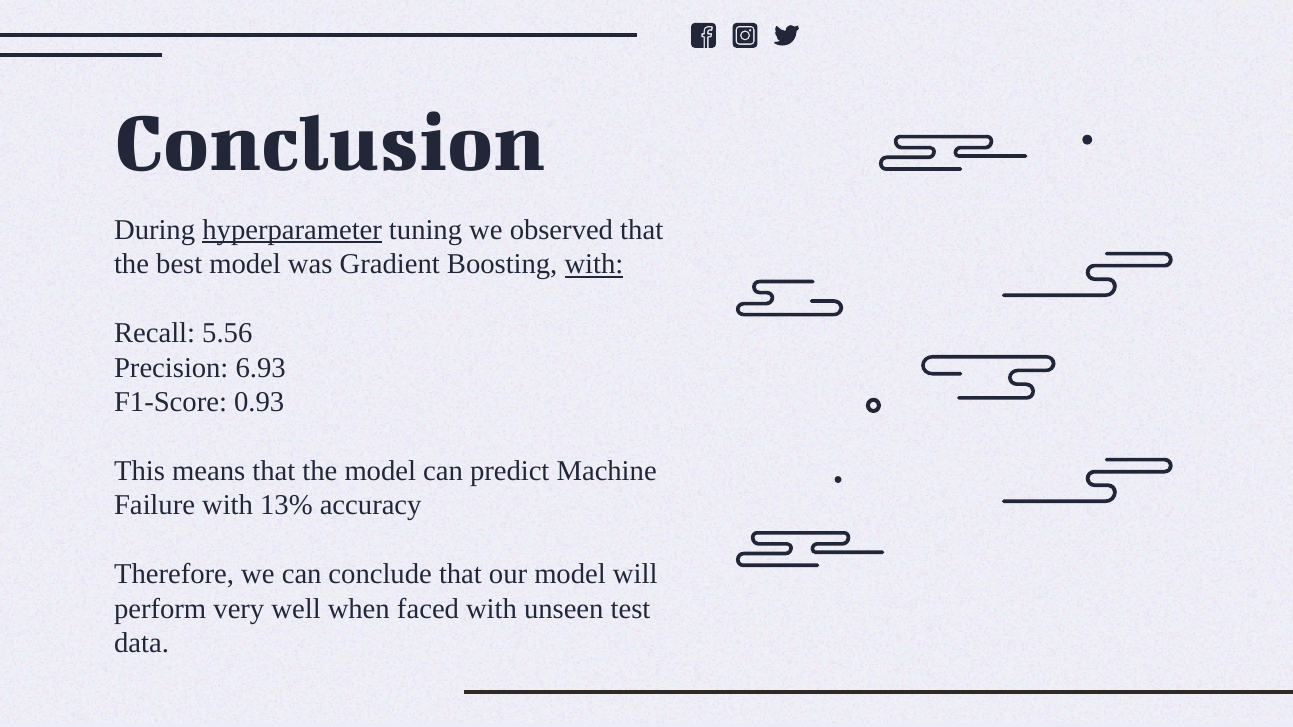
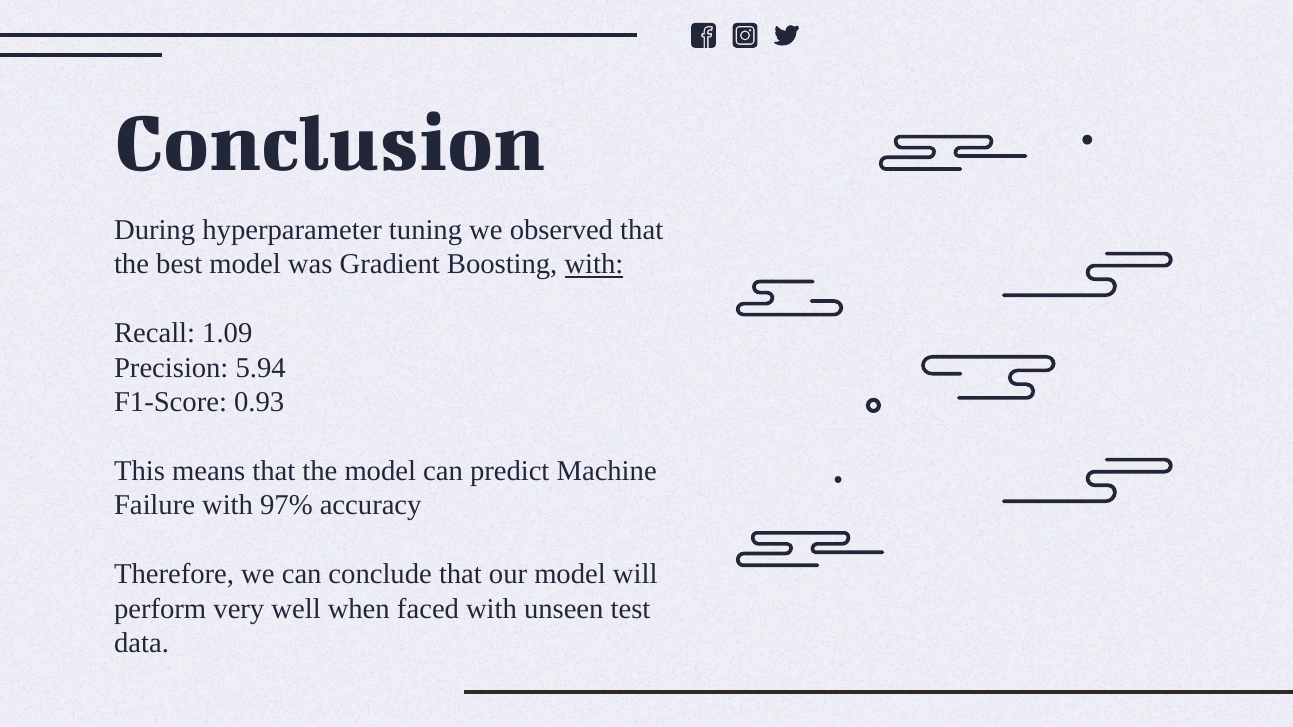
hyperparameter underline: present -> none
5.56: 5.56 -> 1.09
6.93: 6.93 -> 5.94
13%: 13% -> 97%
